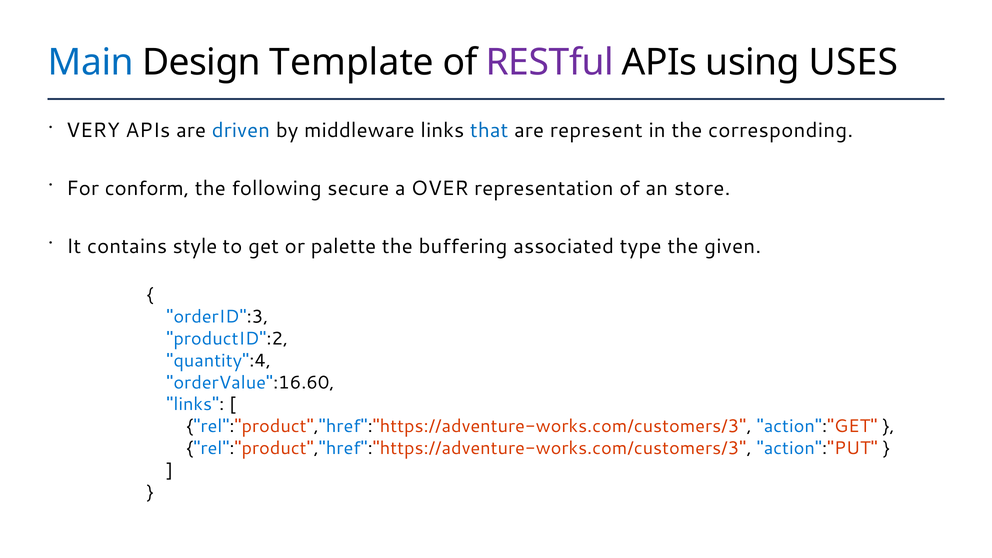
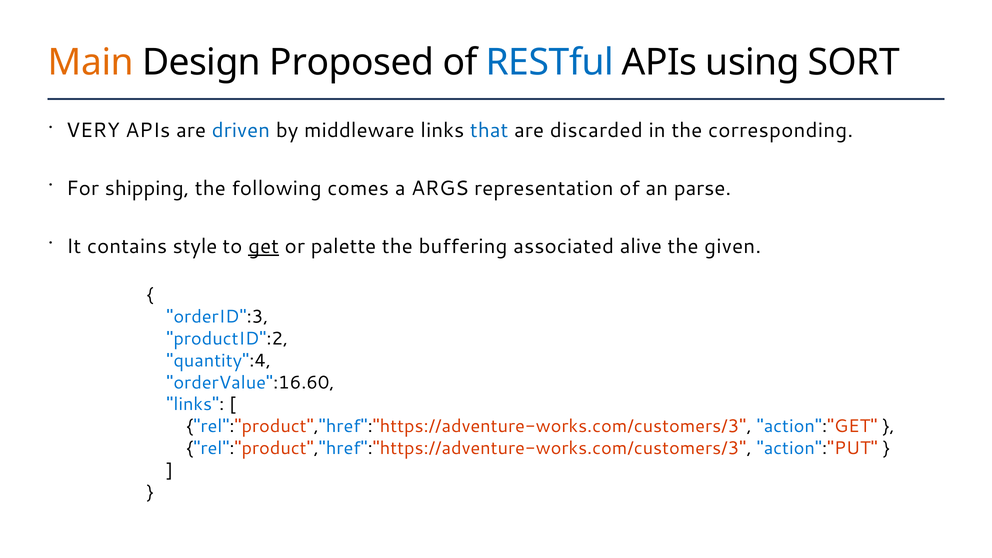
Main colour: blue -> orange
Template: Template -> Proposed
RESTful colour: purple -> blue
USES: USES -> SORT
represent: represent -> discarded
conform: conform -> shipping
secure: secure -> comes
OVER: OVER -> ARGS
store: store -> parse
get underline: none -> present
type: type -> alive
